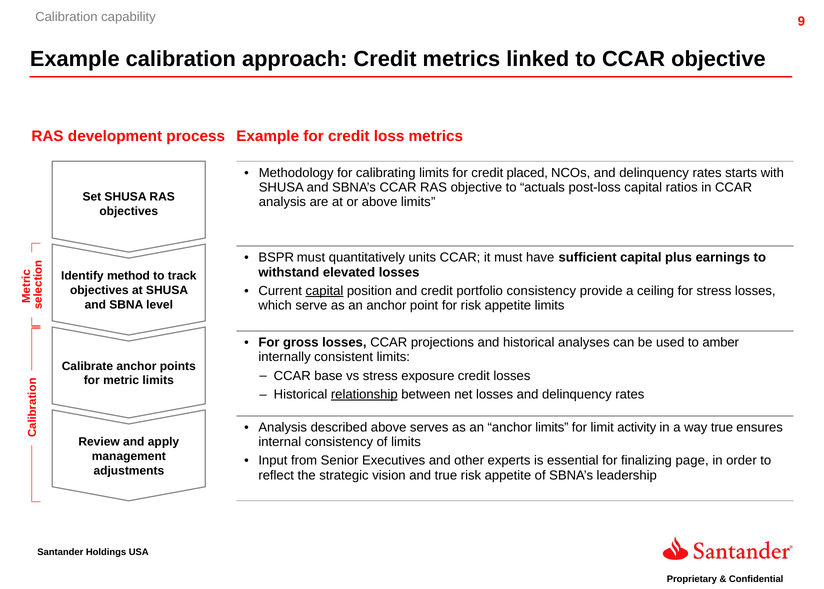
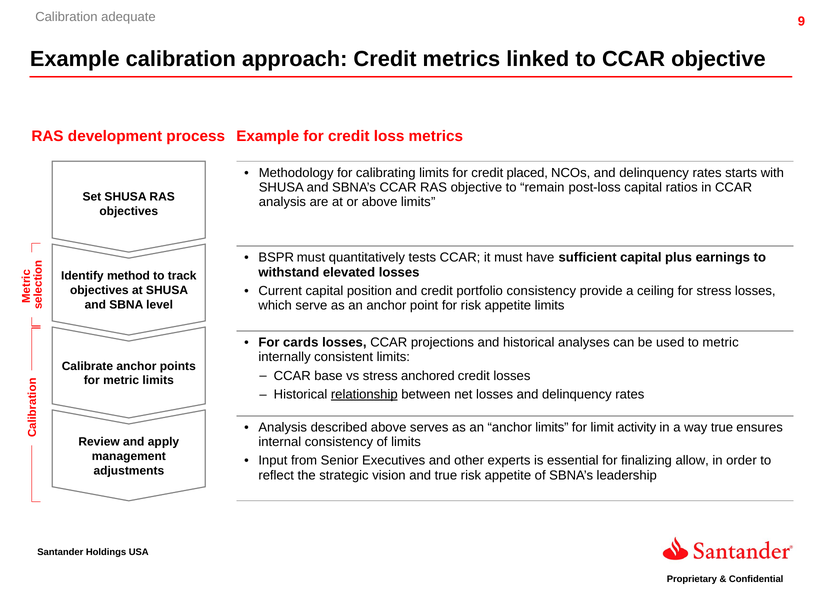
capability: capability -> adequate
actuals: actuals -> remain
units: units -> tests
capital at (324, 291) underline: present -> none
gross: gross -> cards
to amber: amber -> metric
exposure: exposure -> anchored
page: page -> allow
